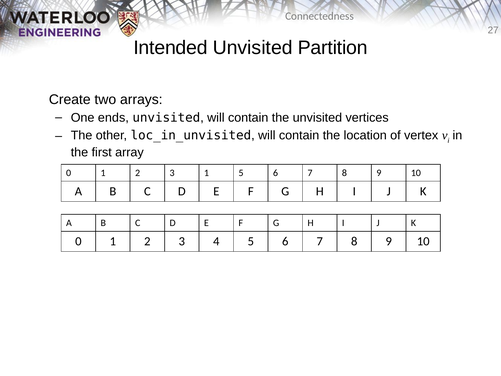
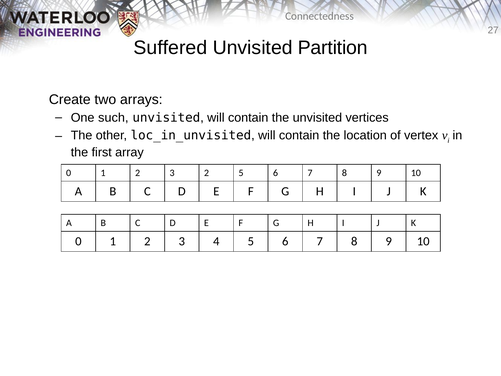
Intended: Intended -> Suffered
ends: ends -> such
3 1: 1 -> 2
